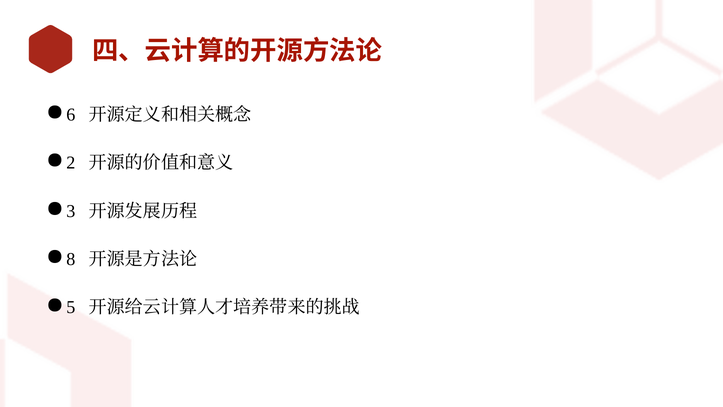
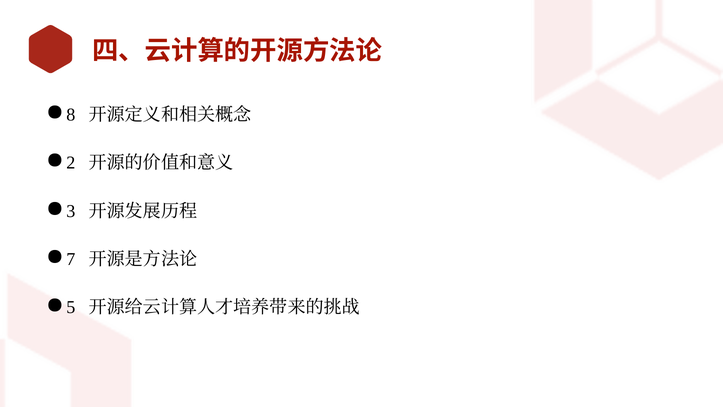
6: 6 -> 8
8: 8 -> 7
